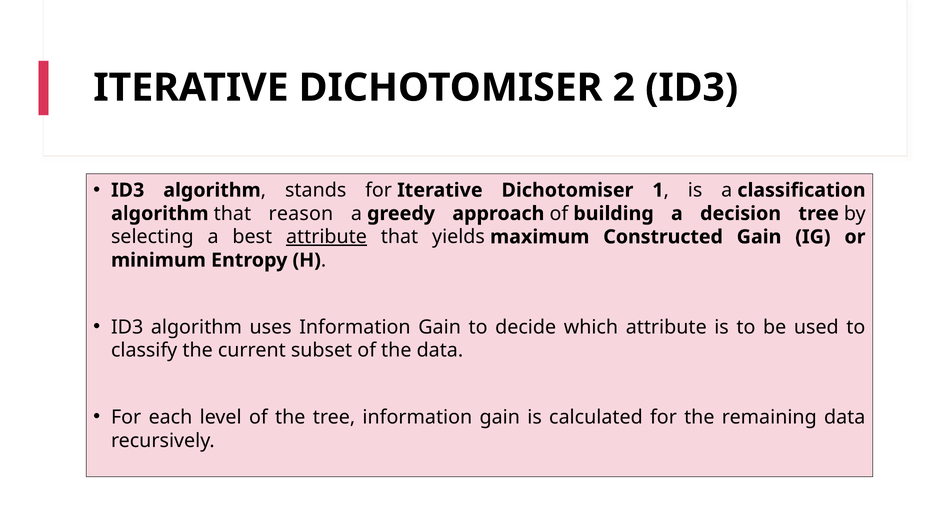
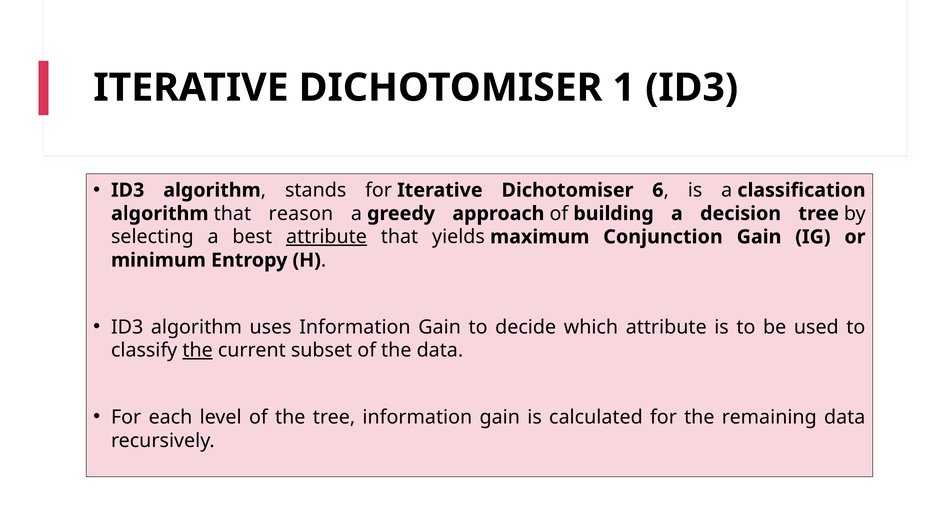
2: 2 -> 1
1: 1 -> 6
Constructed: Constructed -> Conjunction
the at (198, 351) underline: none -> present
